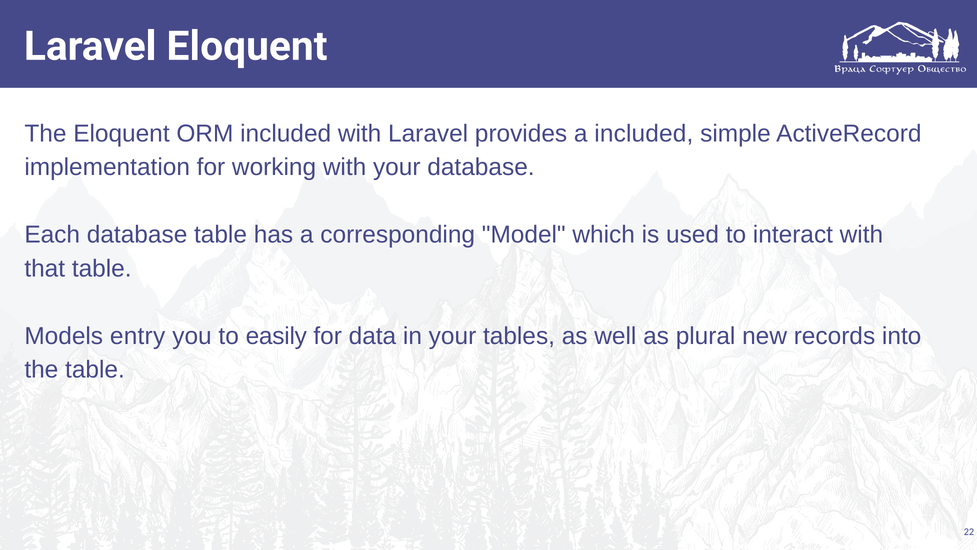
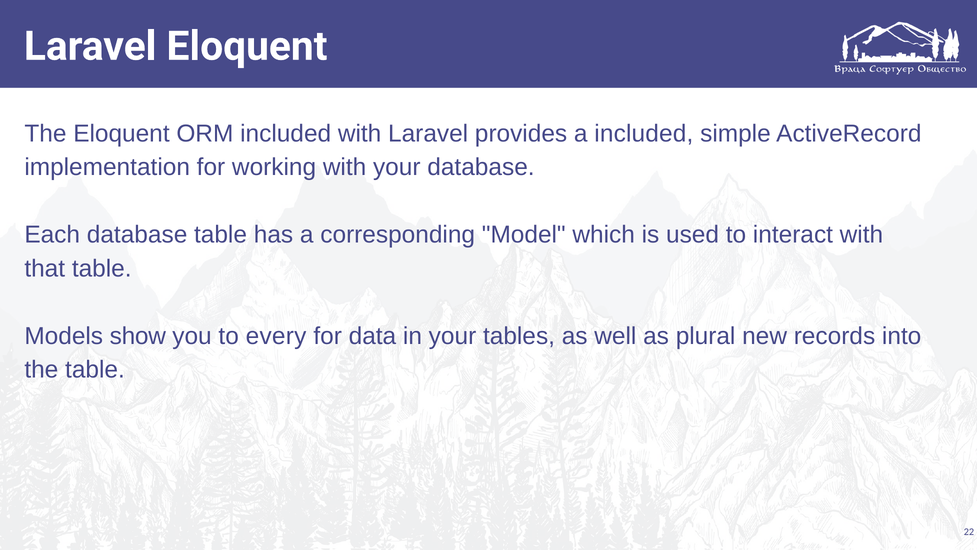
entry: entry -> show
easily: easily -> every
